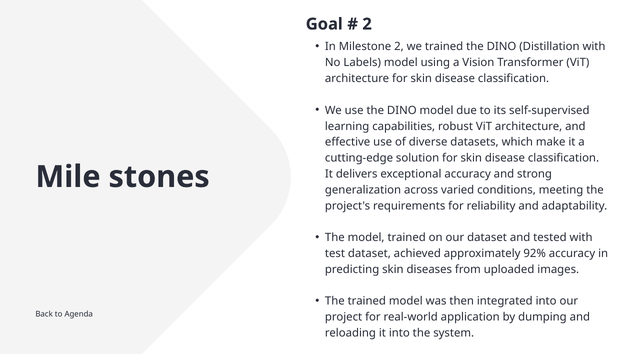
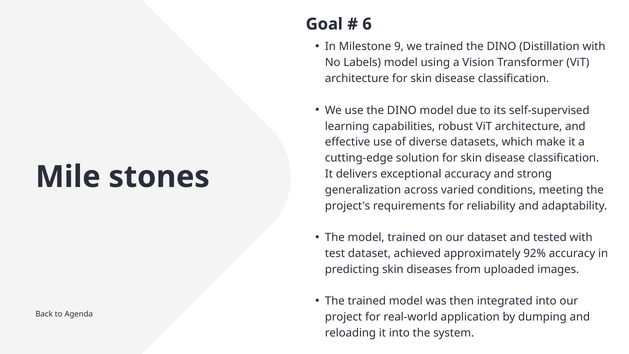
2 at (367, 24): 2 -> 6
Milestone 2: 2 -> 9
